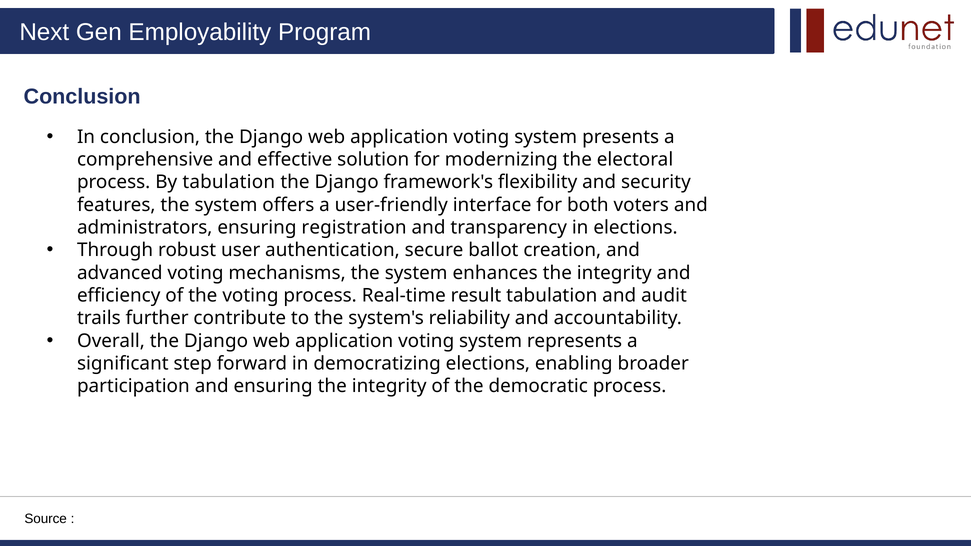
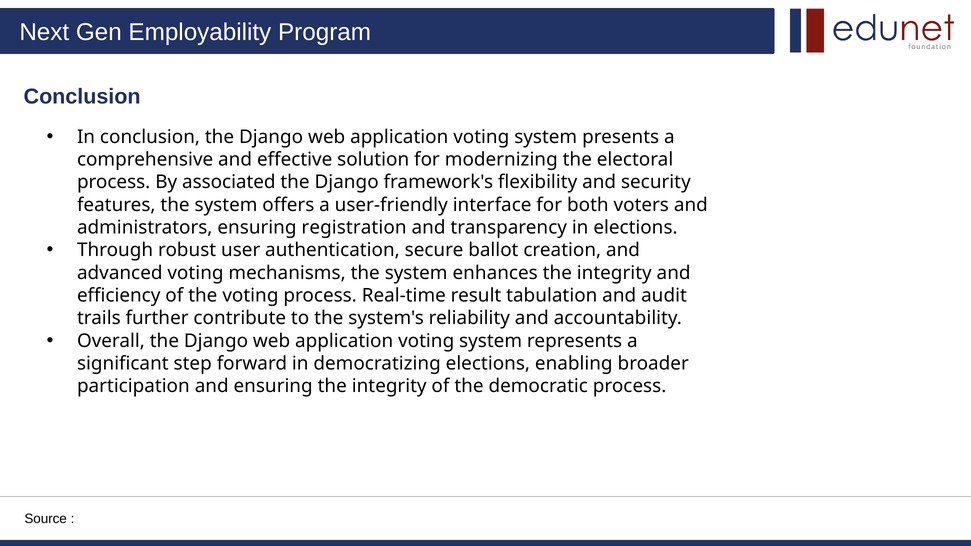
By tabulation: tabulation -> associated
